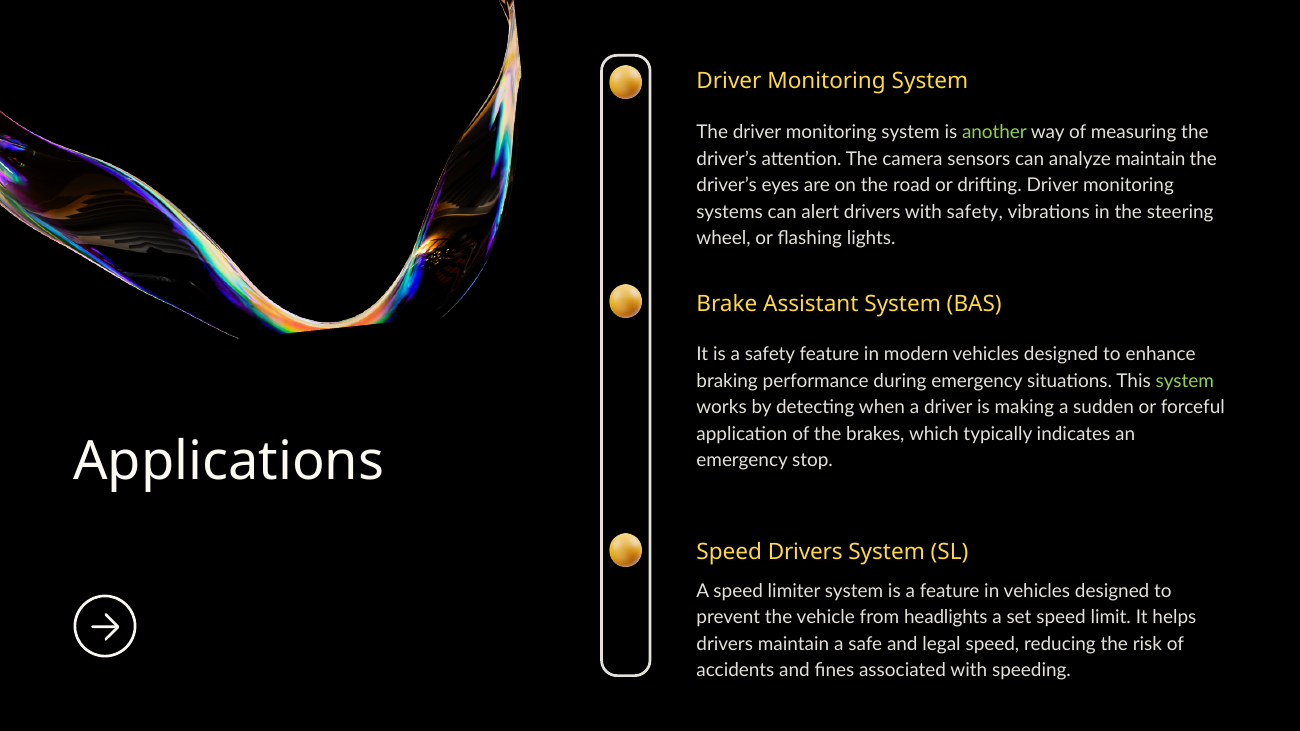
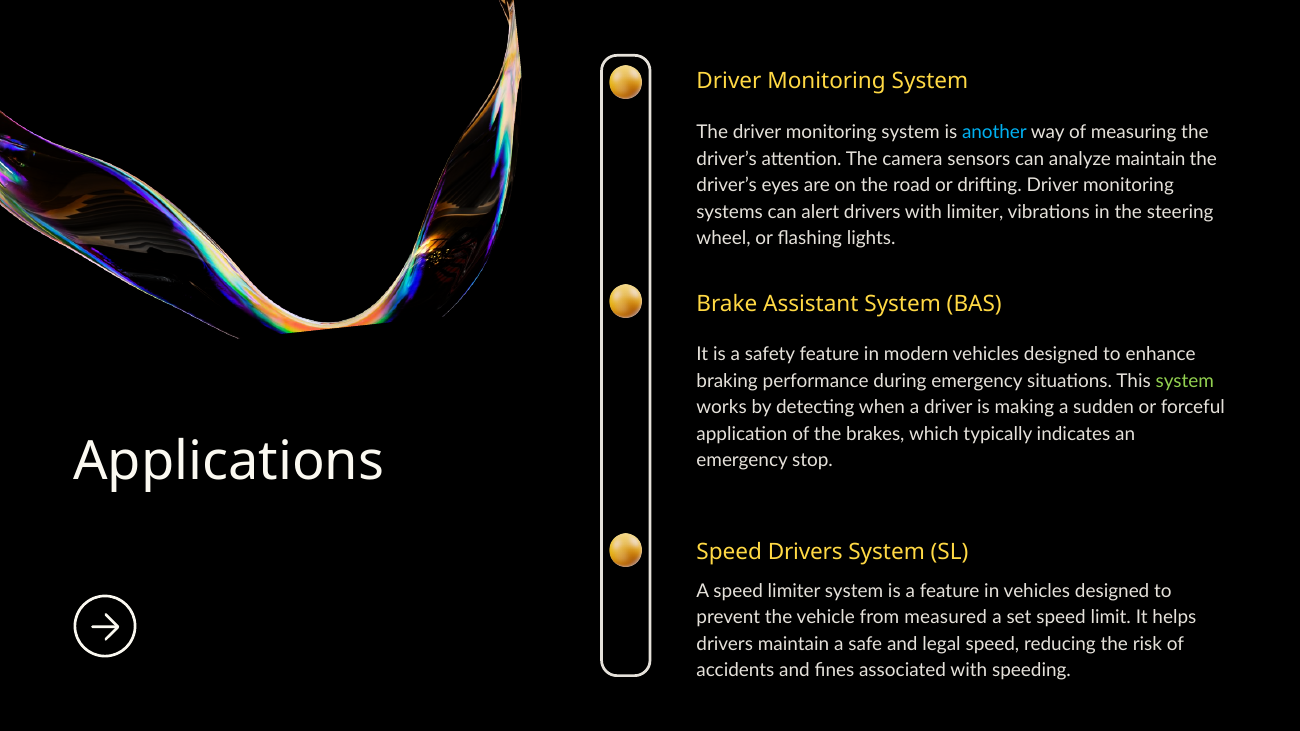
another colour: light green -> light blue
with safety: safety -> limiter
headlights: headlights -> measured
